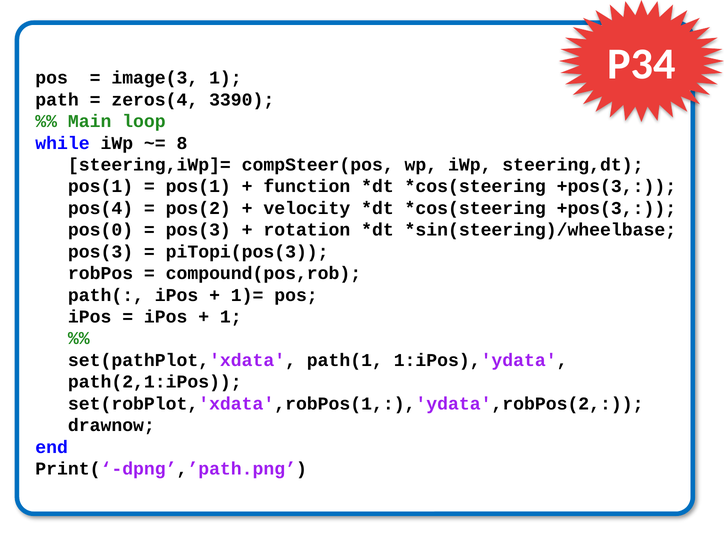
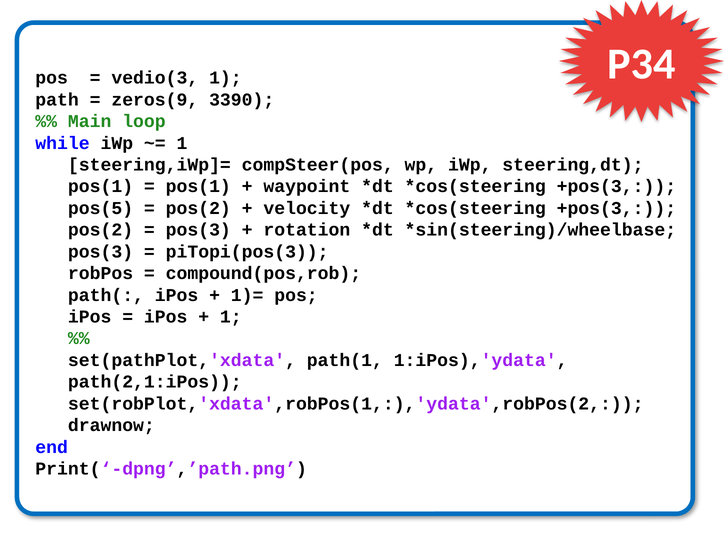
image(3: image(3 -> vedio(3
zeros(4: zeros(4 -> zeros(9
8 at (182, 143): 8 -> 1
function: function -> waypoint
pos(4: pos(4 -> pos(5
pos(0 at (101, 230): pos(0 -> pos(2
